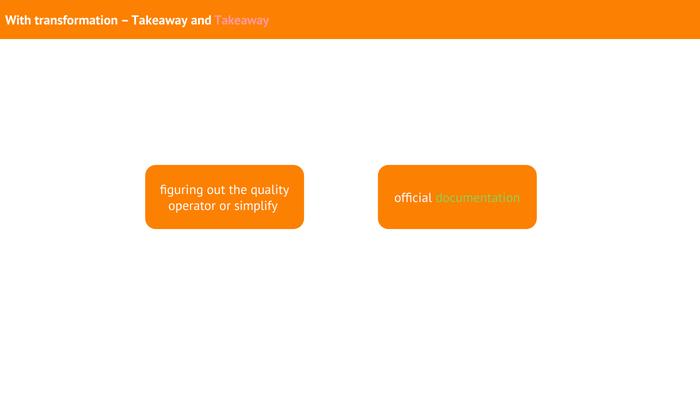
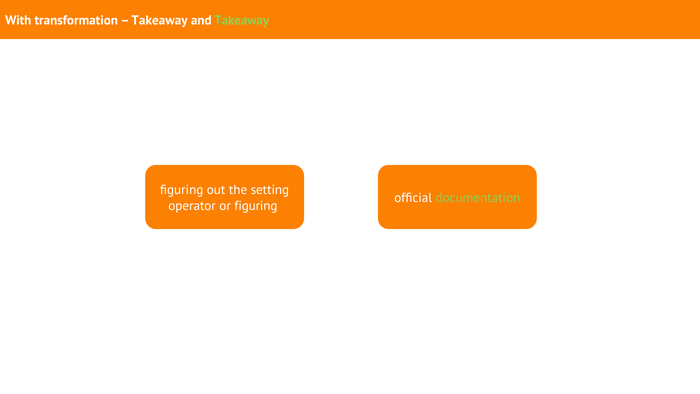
Takeaway at (242, 20) colour: pink -> light green
quality: quality -> setting
or simplify: simplify -> figuring
